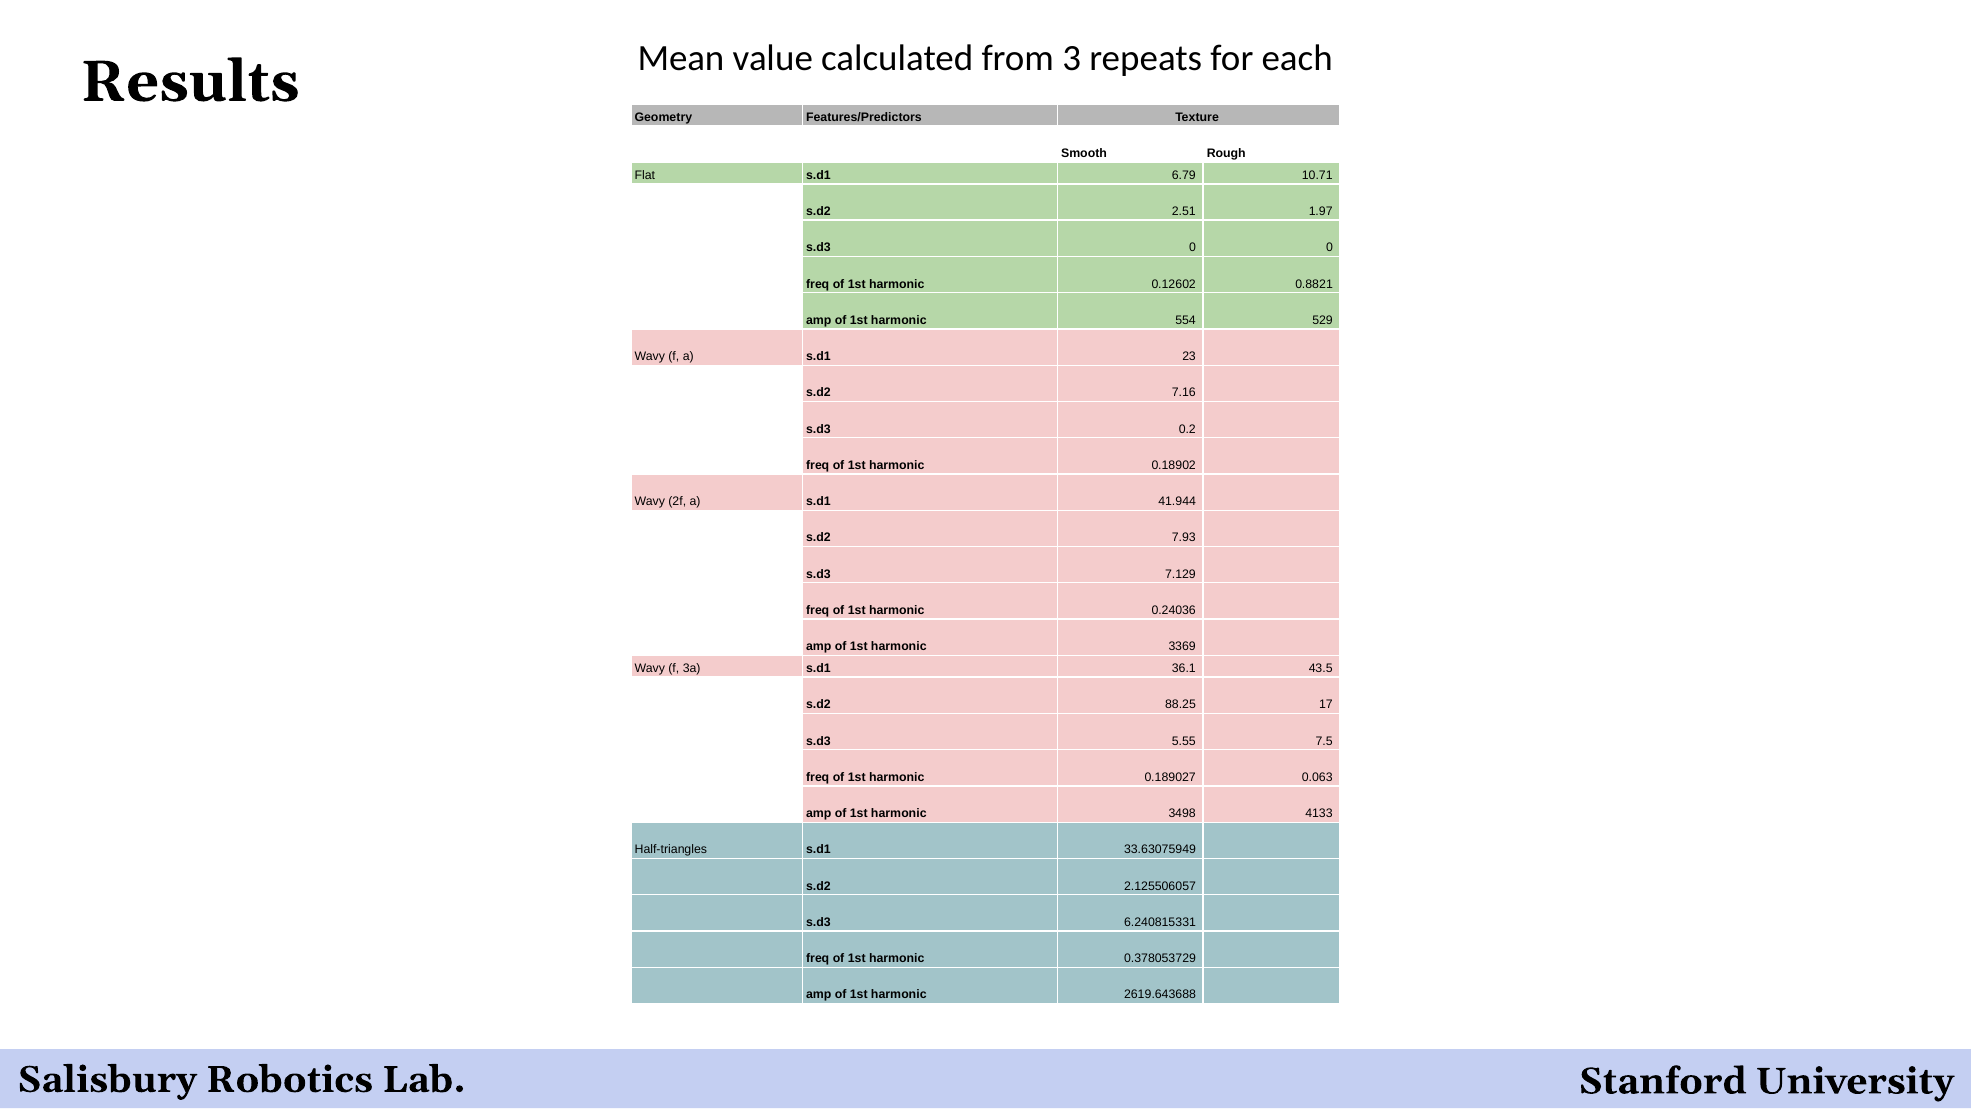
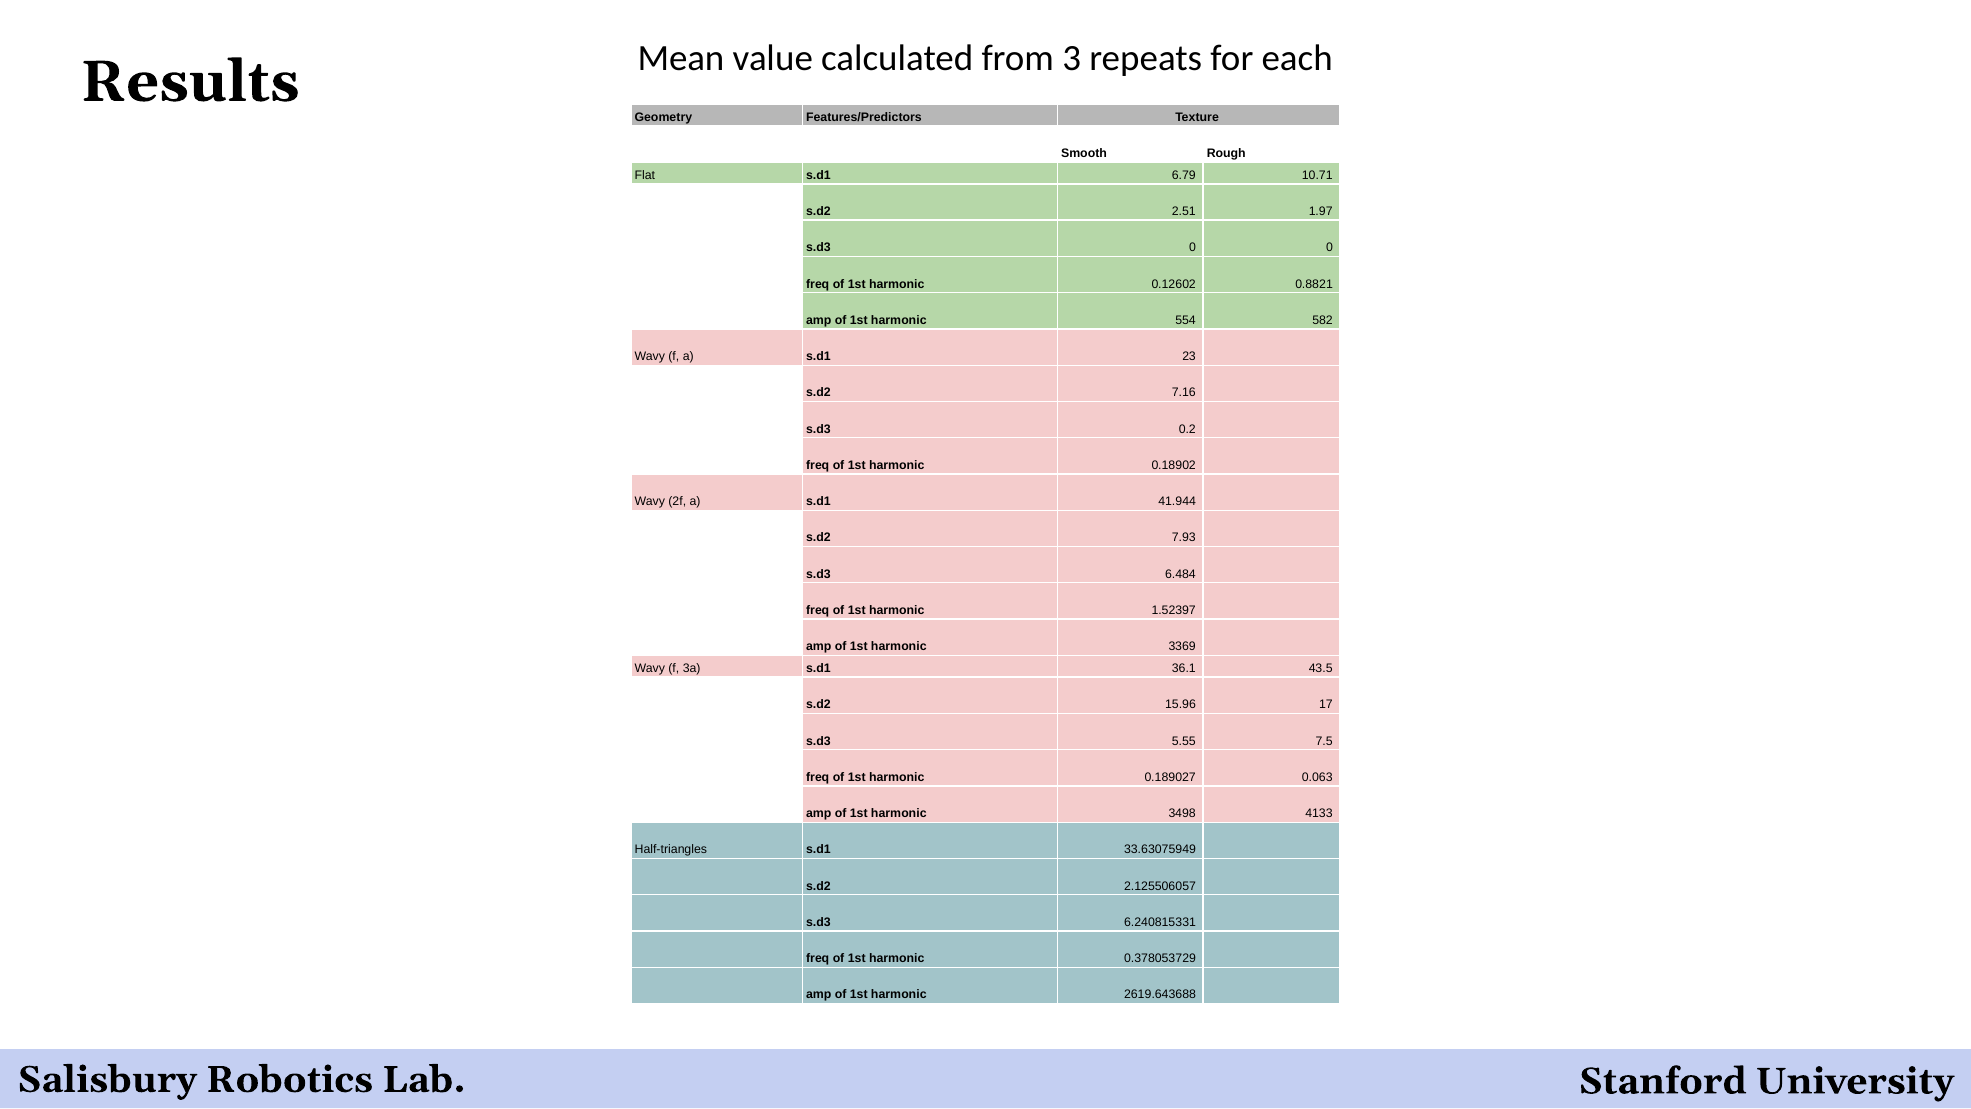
529: 529 -> 582
7.129: 7.129 -> 6.484
0.24036: 0.24036 -> 1.52397
88.25: 88.25 -> 15.96
